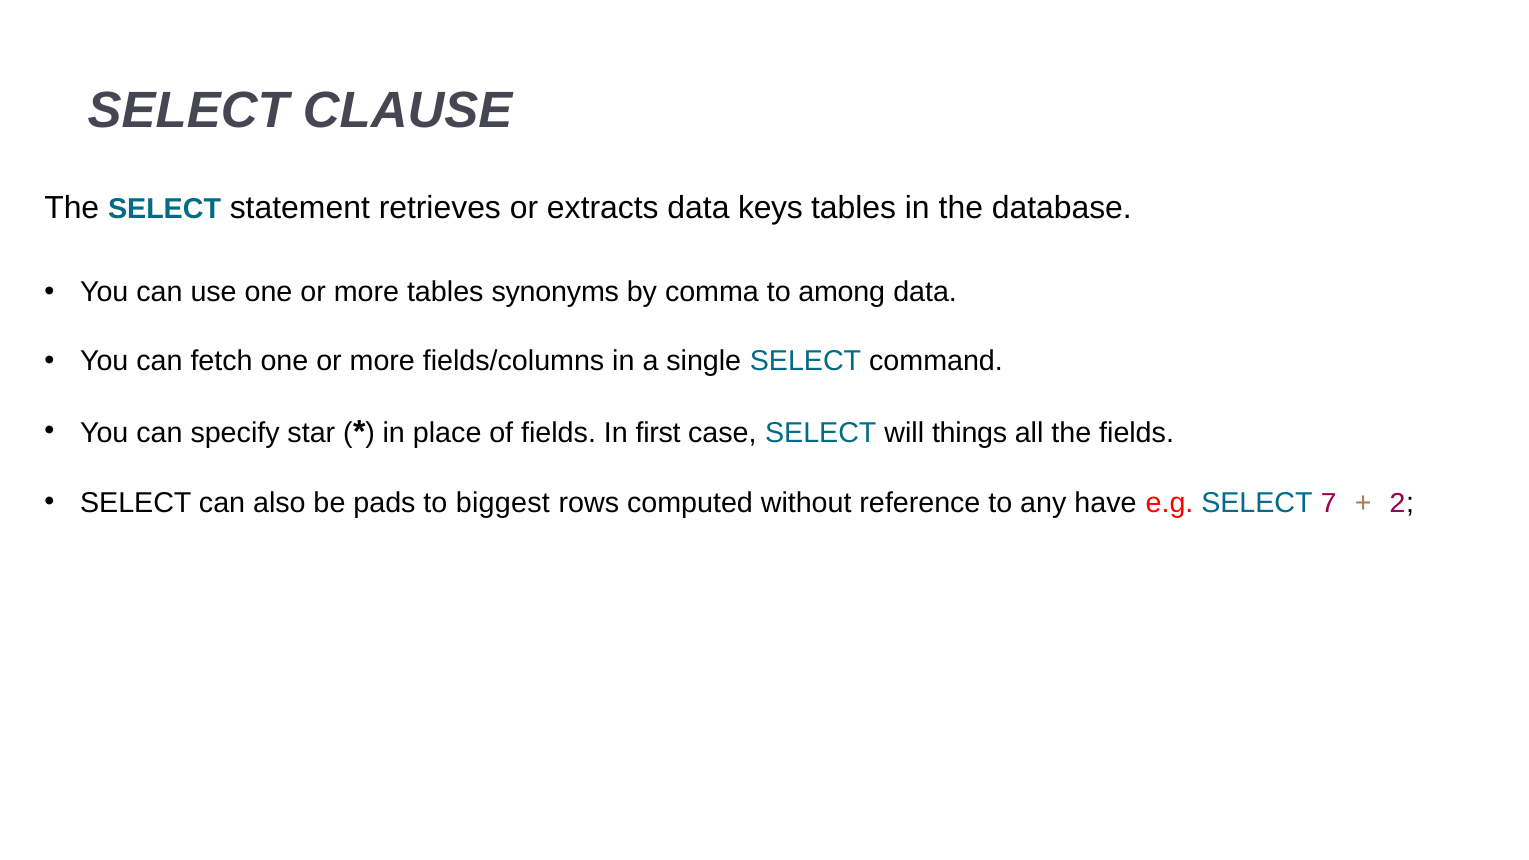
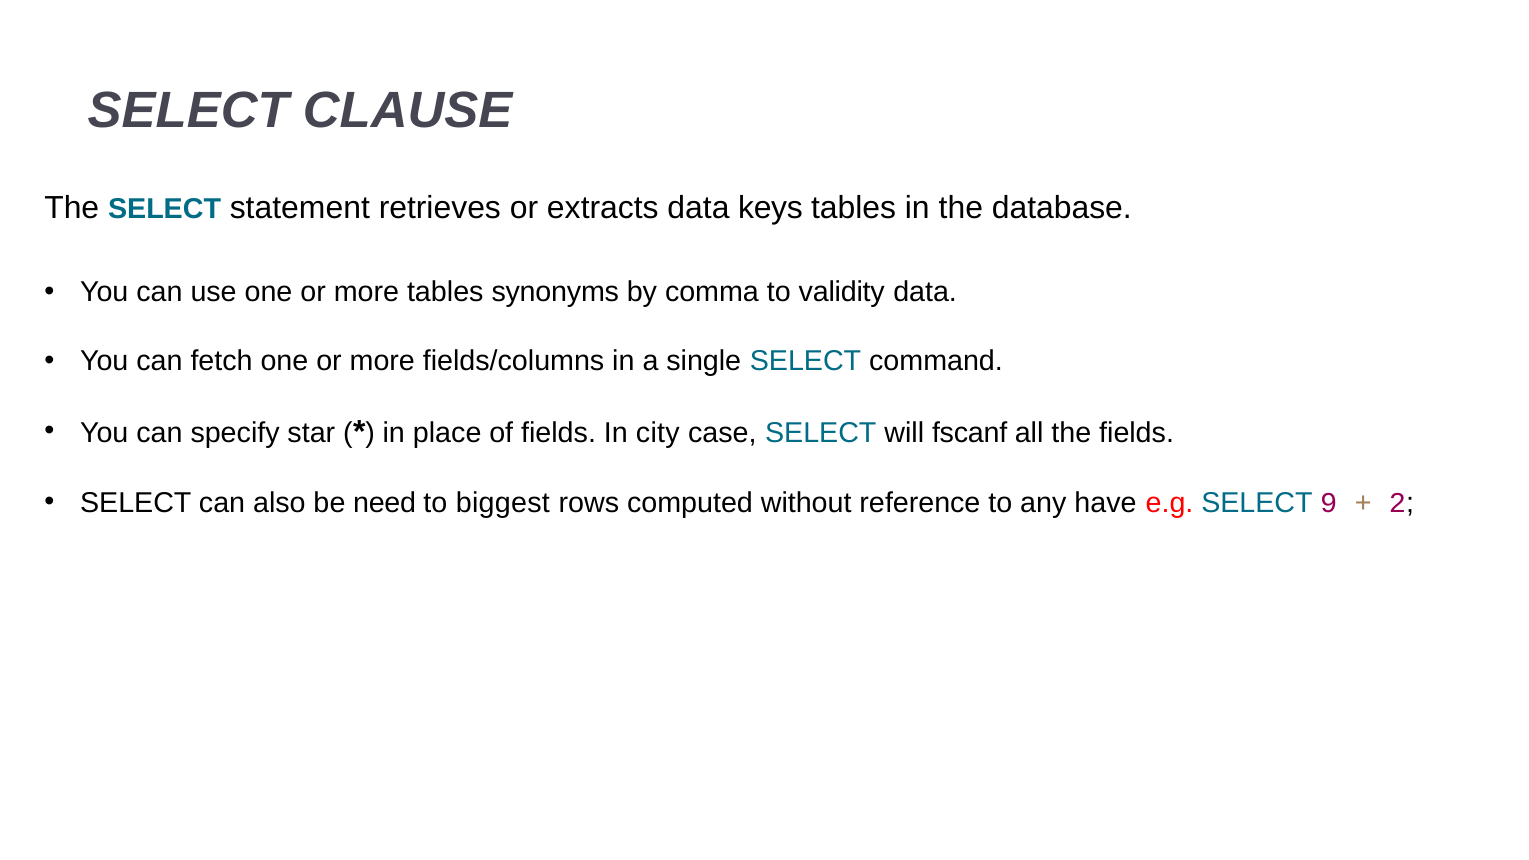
among: among -> validity
first: first -> city
things: things -> fscanf
pads: pads -> need
7: 7 -> 9
